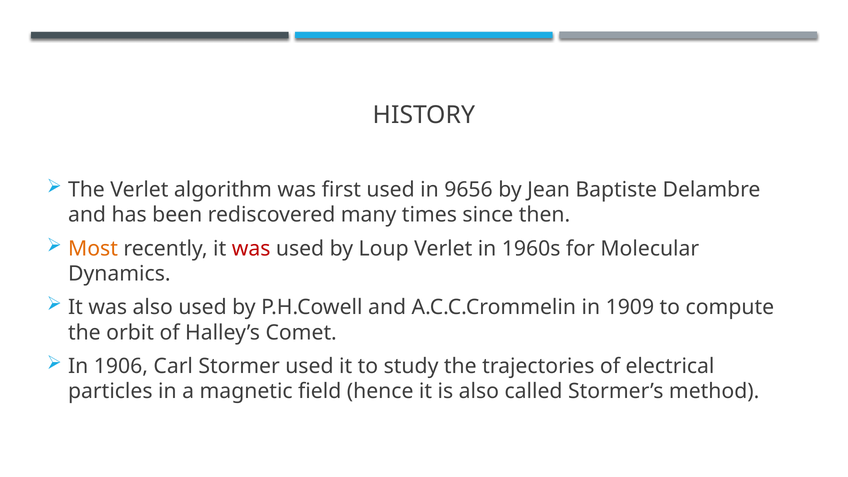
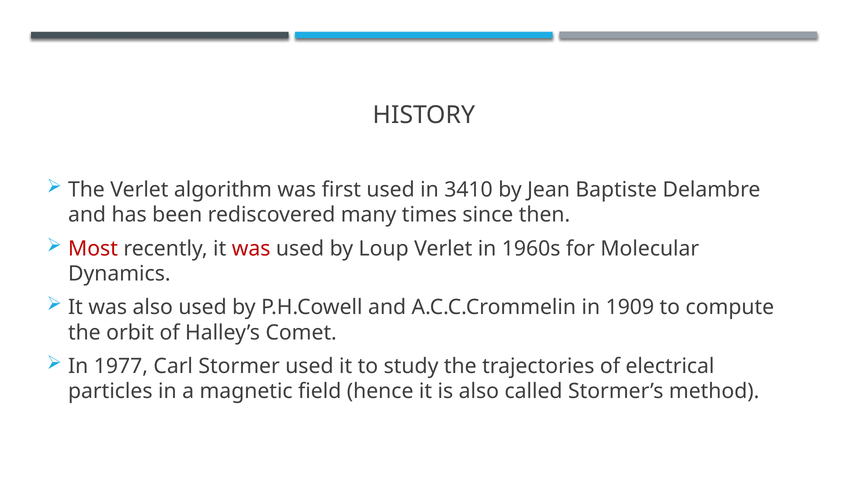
9656: 9656 -> 3410
Most colour: orange -> red
1906: 1906 -> 1977
